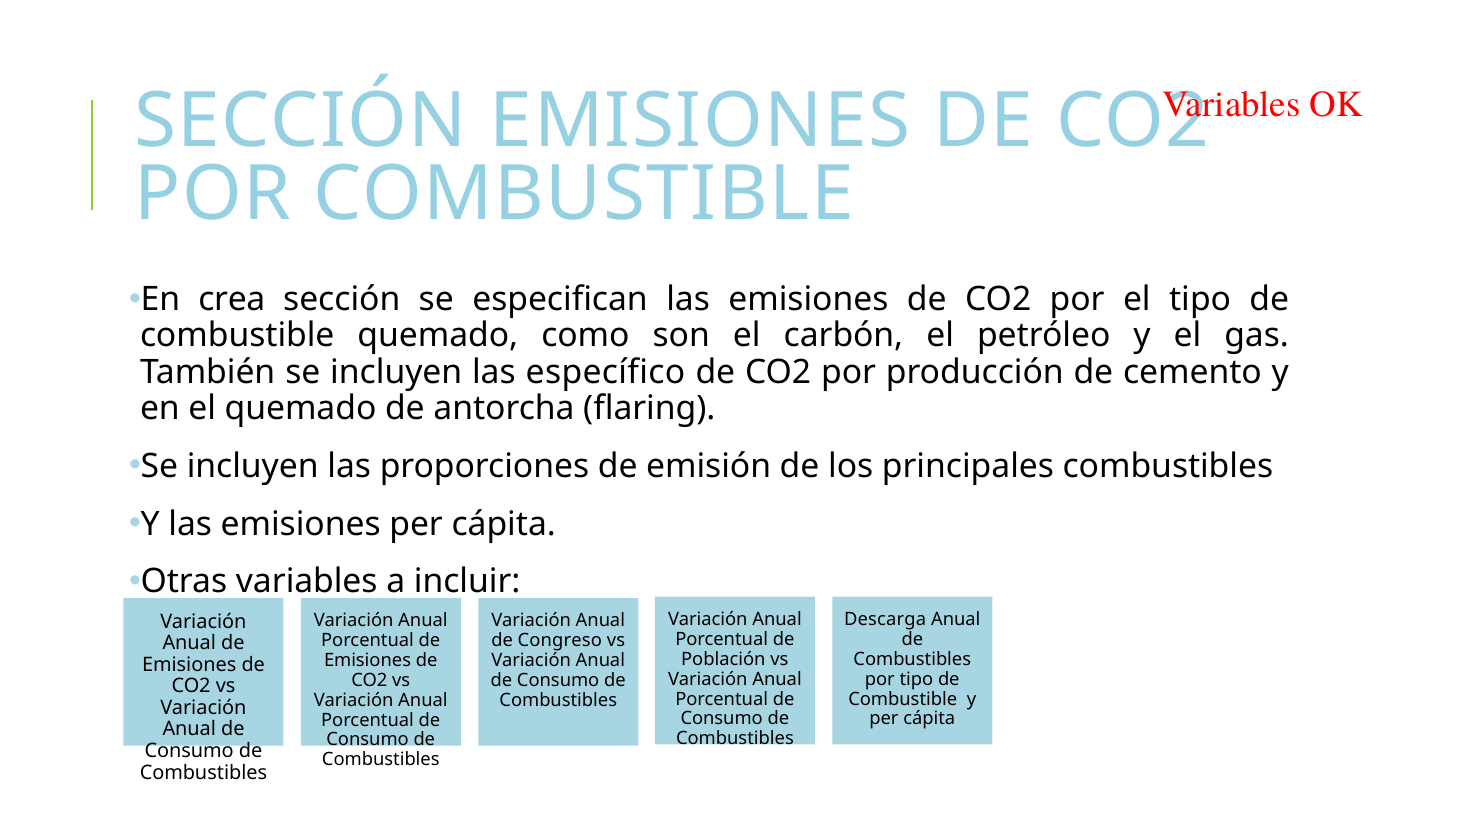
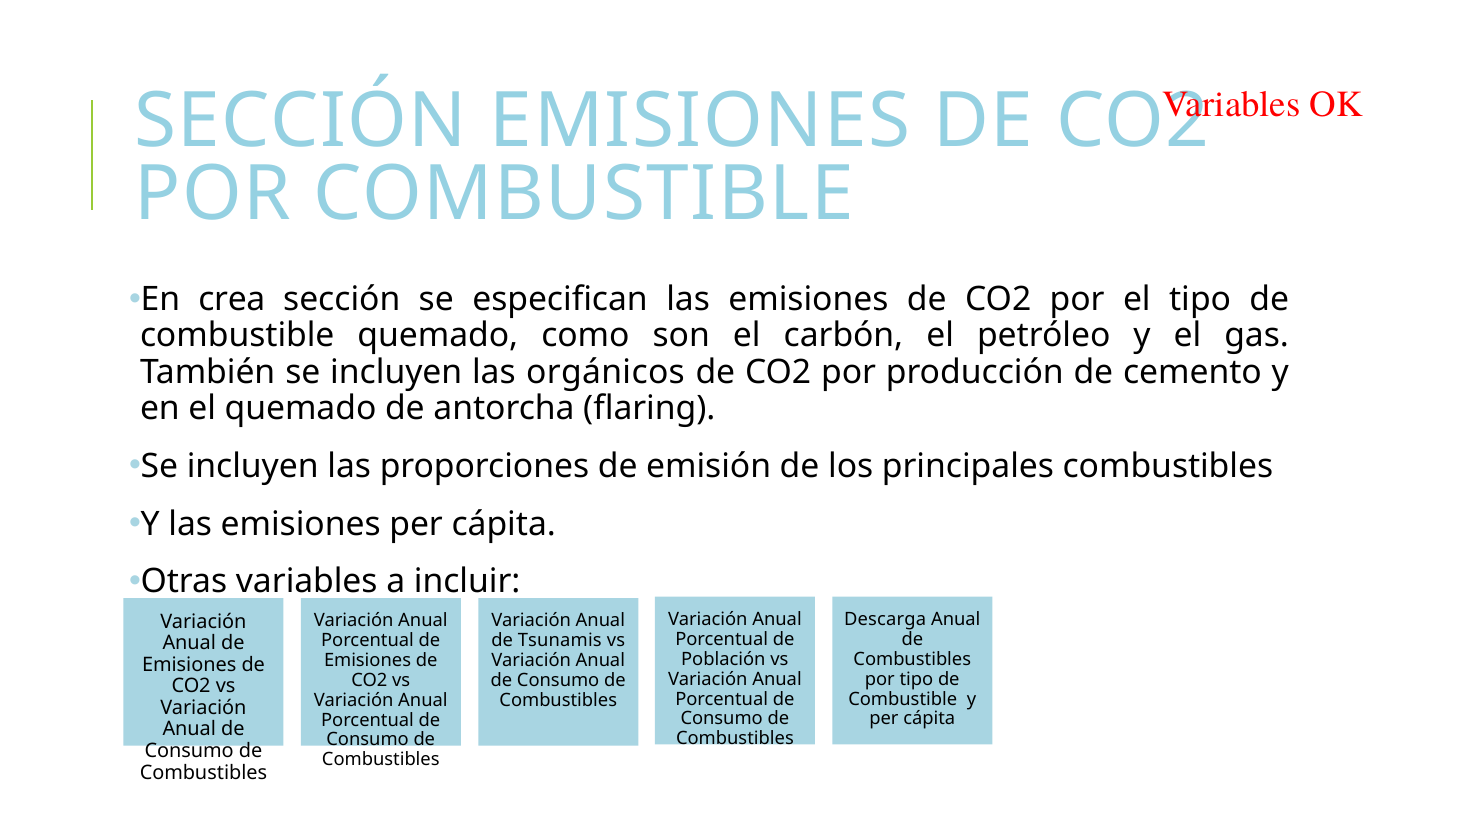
específico: específico -> orgánicos
Congreso: Congreso -> Tsunamis
